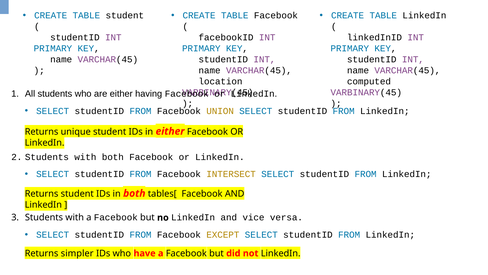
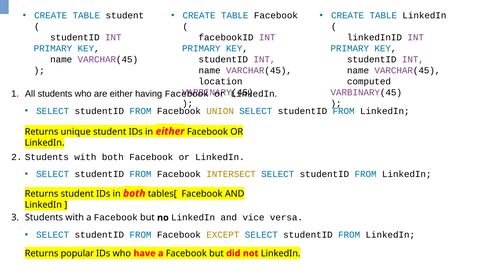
simpler: simpler -> popular
